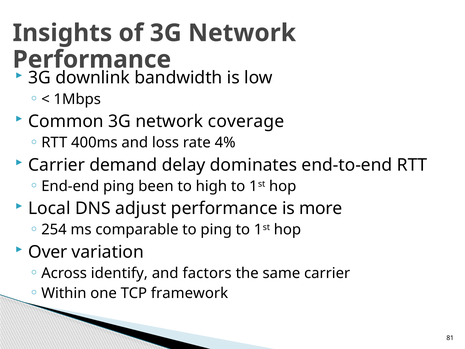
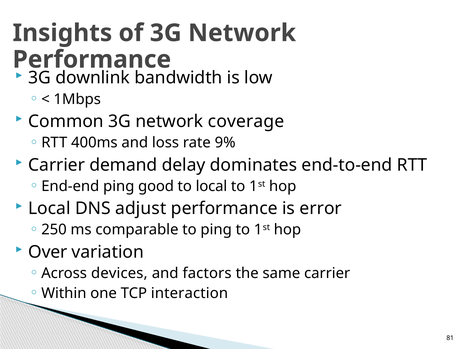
4%: 4% -> 9%
been: been -> good
to high: high -> local
more: more -> error
254: 254 -> 250
identify: identify -> devices
framework: framework -> interaction
